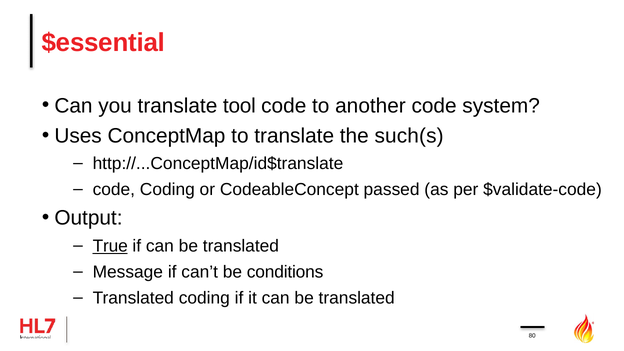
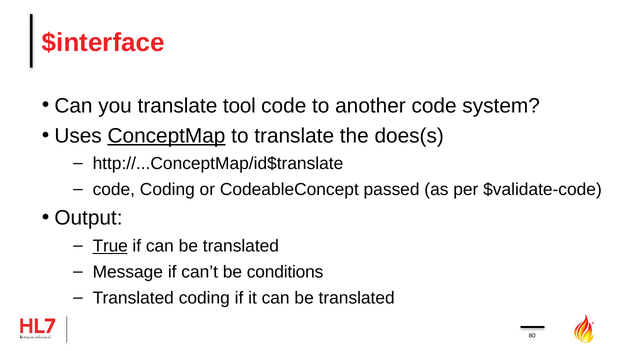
$essential: $essential -> $interface
ConceptMap underline: none -> present
such(s: such(s -> does(s
